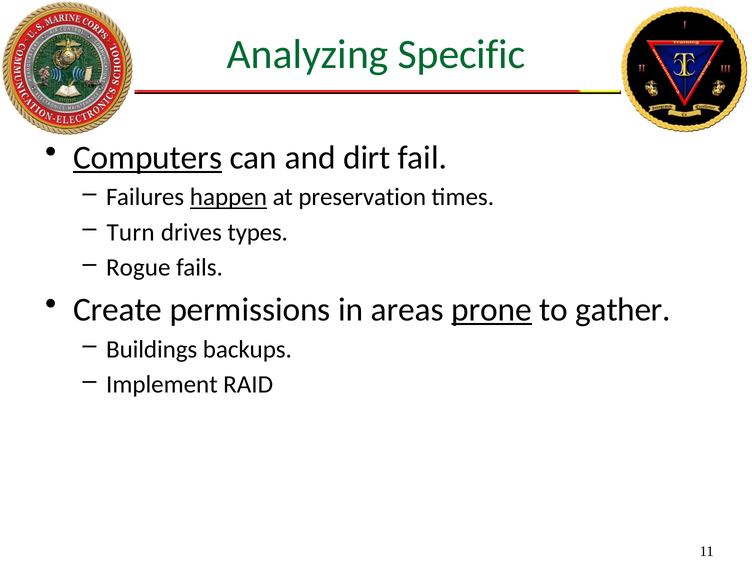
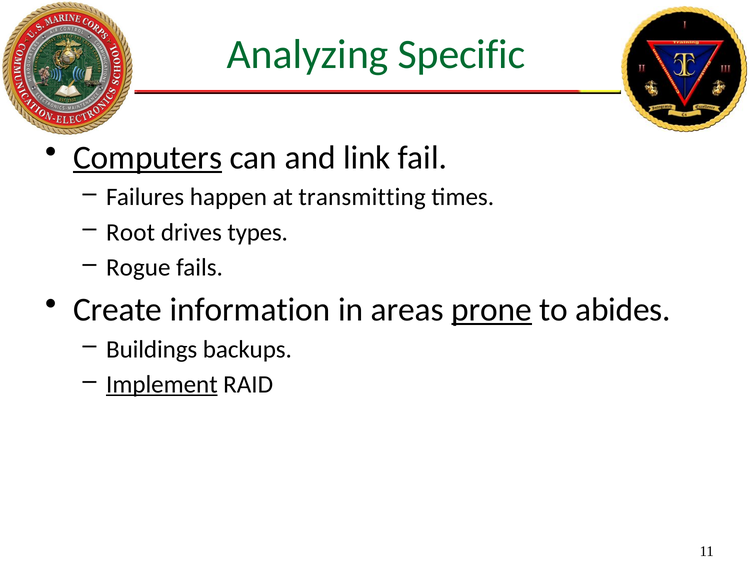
dirt: dirt -> link
happen underline: present -> none
preservation: preservation -> transmitting
Turn: Turn -> Root
permissions: permissions -> information
gather: gather -> abides
Implement underline: none -> present
